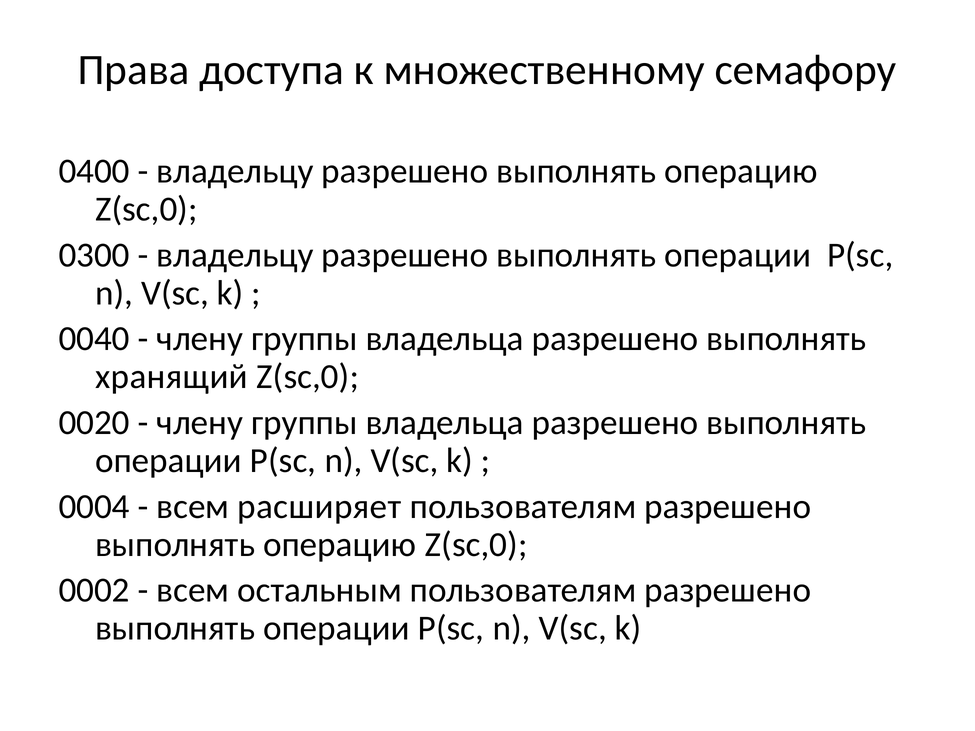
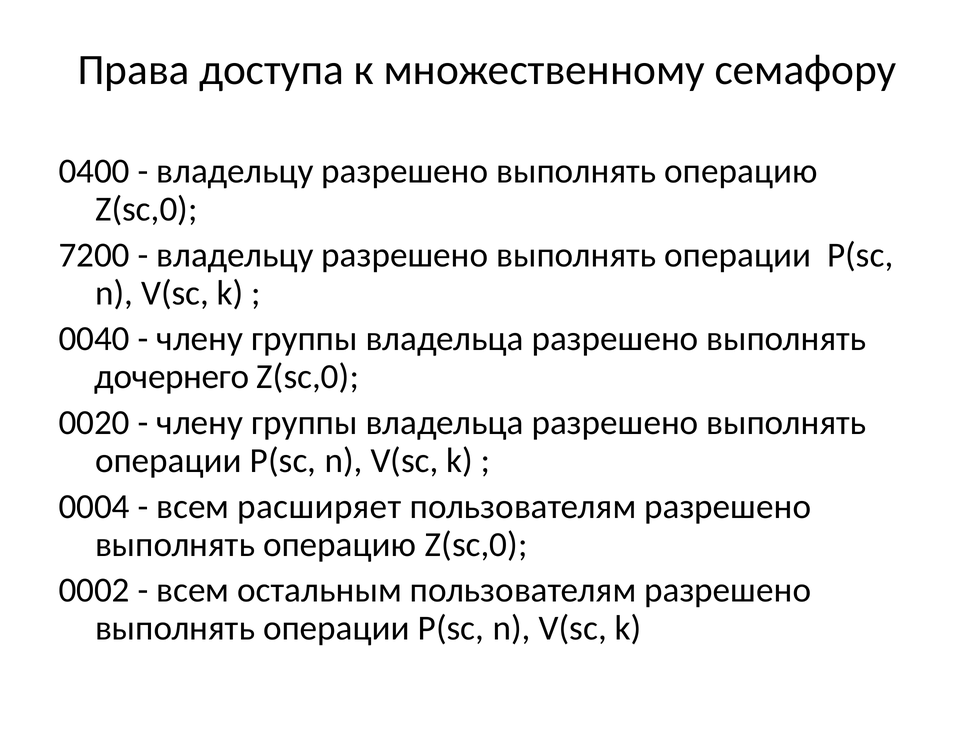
0300: 0300 -> 7200
хранящий: хранящий -> дочернего
